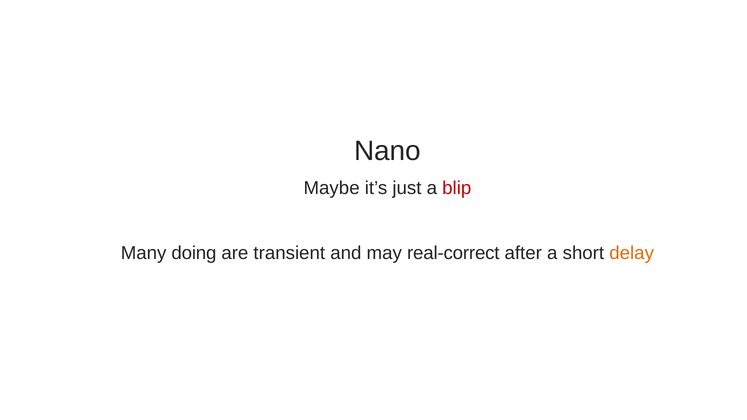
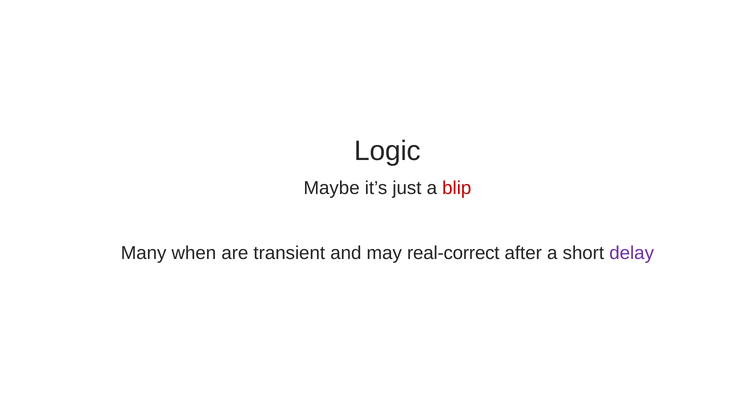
Nano: Nano -> Logic
doing: doing -> when
delay colour: orange -> purple
